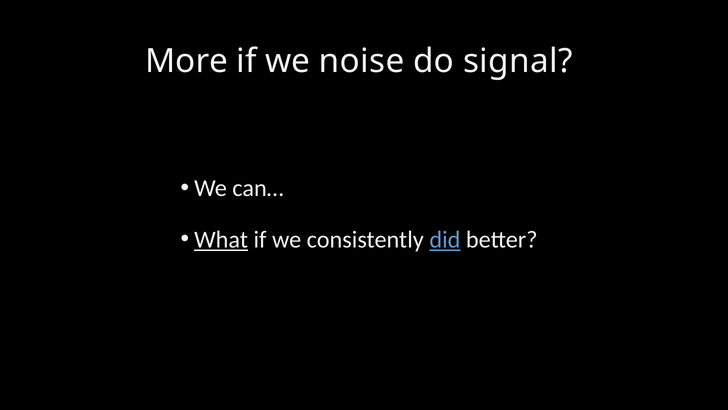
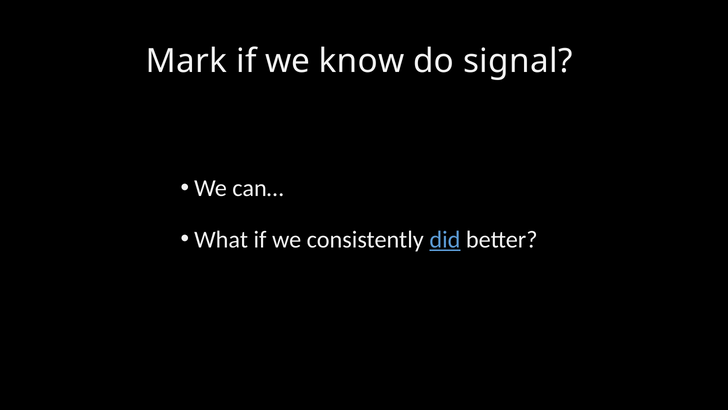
More: More -> Mark
noise: noise -> know
What underline: present -> none
